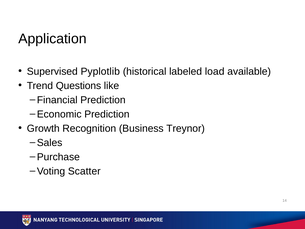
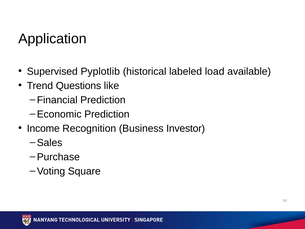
Growth: Growth -> Income
Treynor: Treynor -> Investor
Scatter: Scatter -> Square
